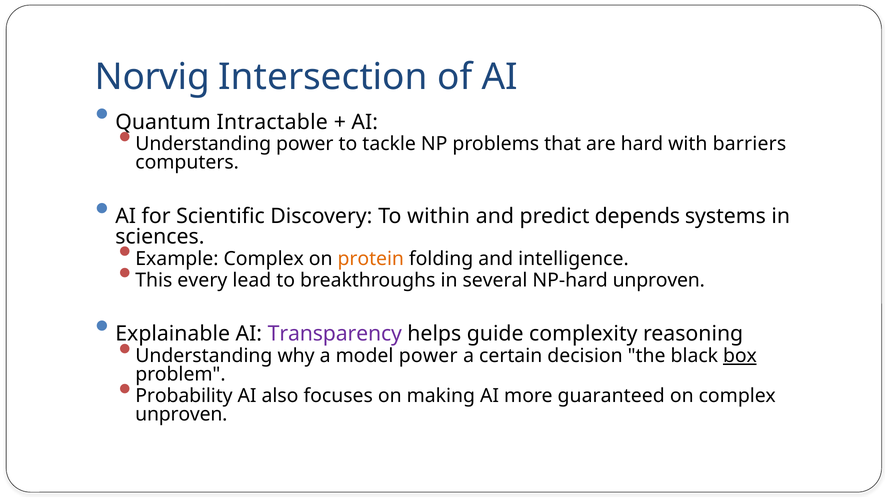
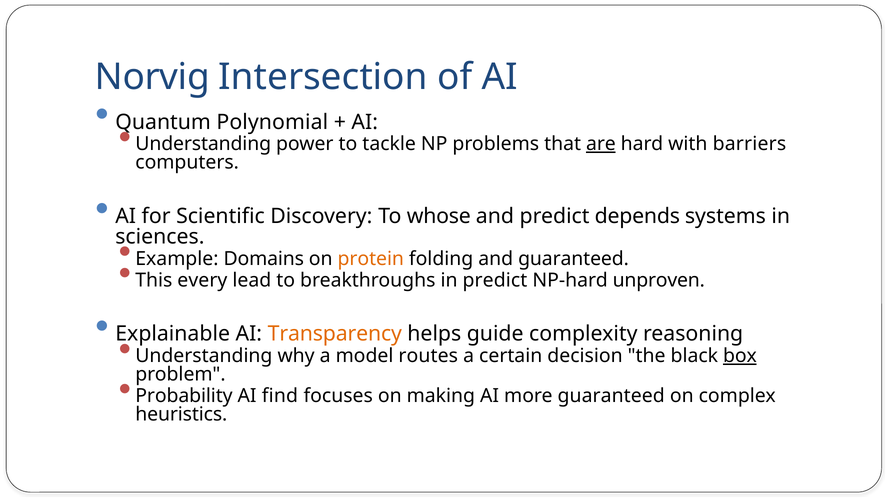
Intractable: Intractable -> Polynomial
are underline: none -> present
within: within -> whose
Example Complex: Complex -> Domains
and intelligence: intelligence -> guaranteed
in several: several -> predict
Transparency colour: purple -> orange
model power: power -> routes
also: also -> find
unproven at (181, 415): unproven -> heuristics
